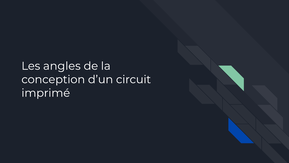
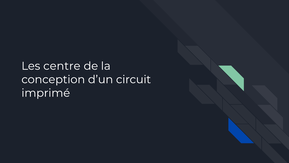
angles: angles -> centre
